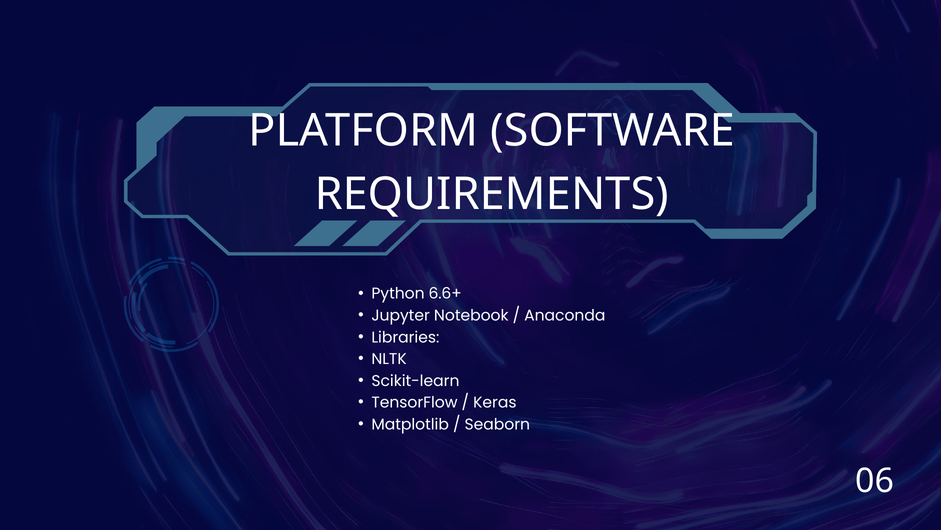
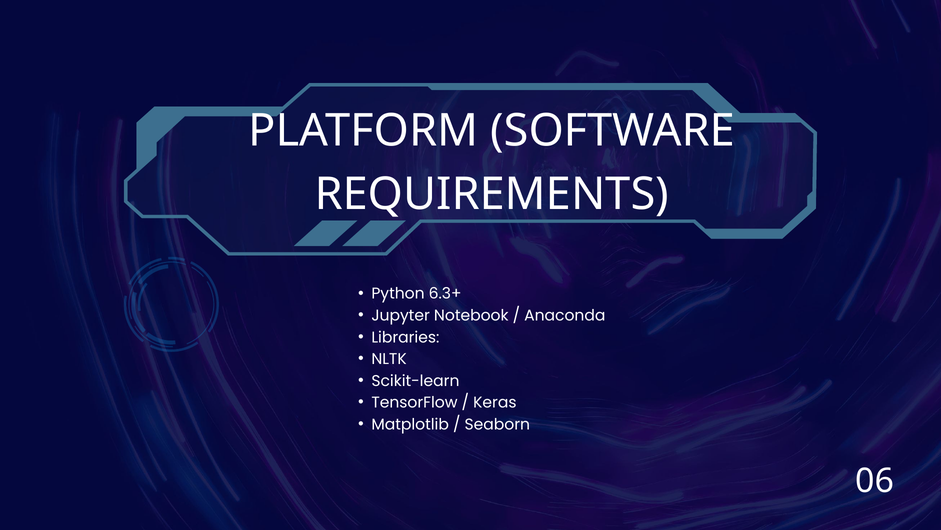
6.6+: 6.6+ -> 6.3+
